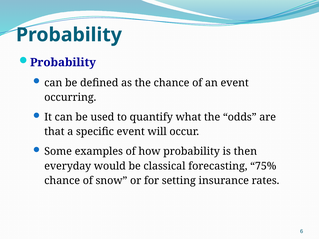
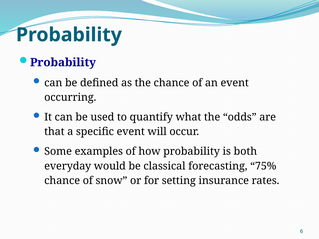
then: then -> both
